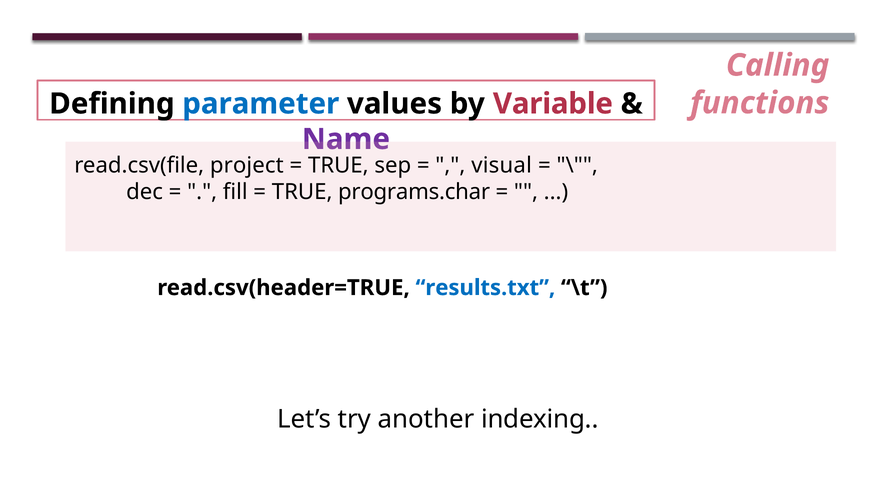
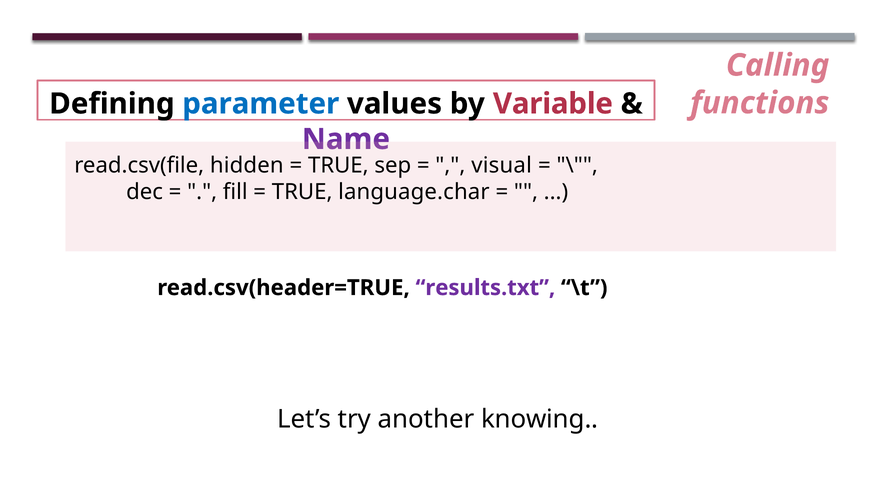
project: project -> hidden
programs.char: programs.char -> language.char
results.txt colour: blue -> purple
indexing: indexing -> knowing
